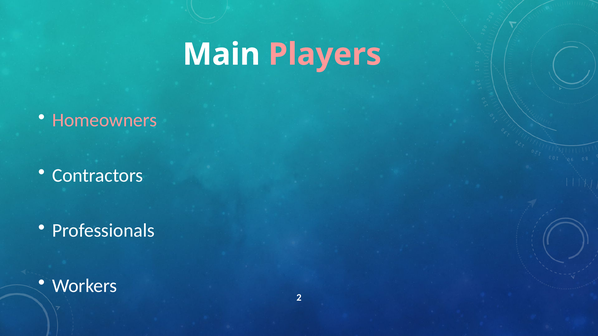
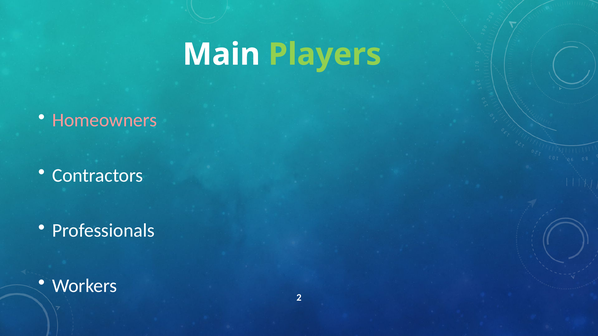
Players colour: pink -> light green
